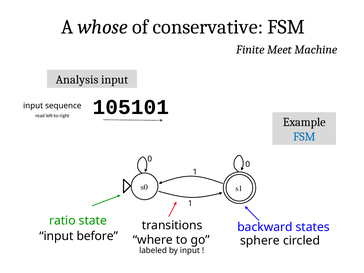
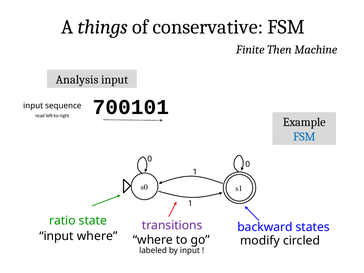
whose: whose -> things
Meet: Meet -> Then
105101: 105101 -> 700101
transitions colour: black -> purple
input before: before -> where
sphere: sphere -> modify
